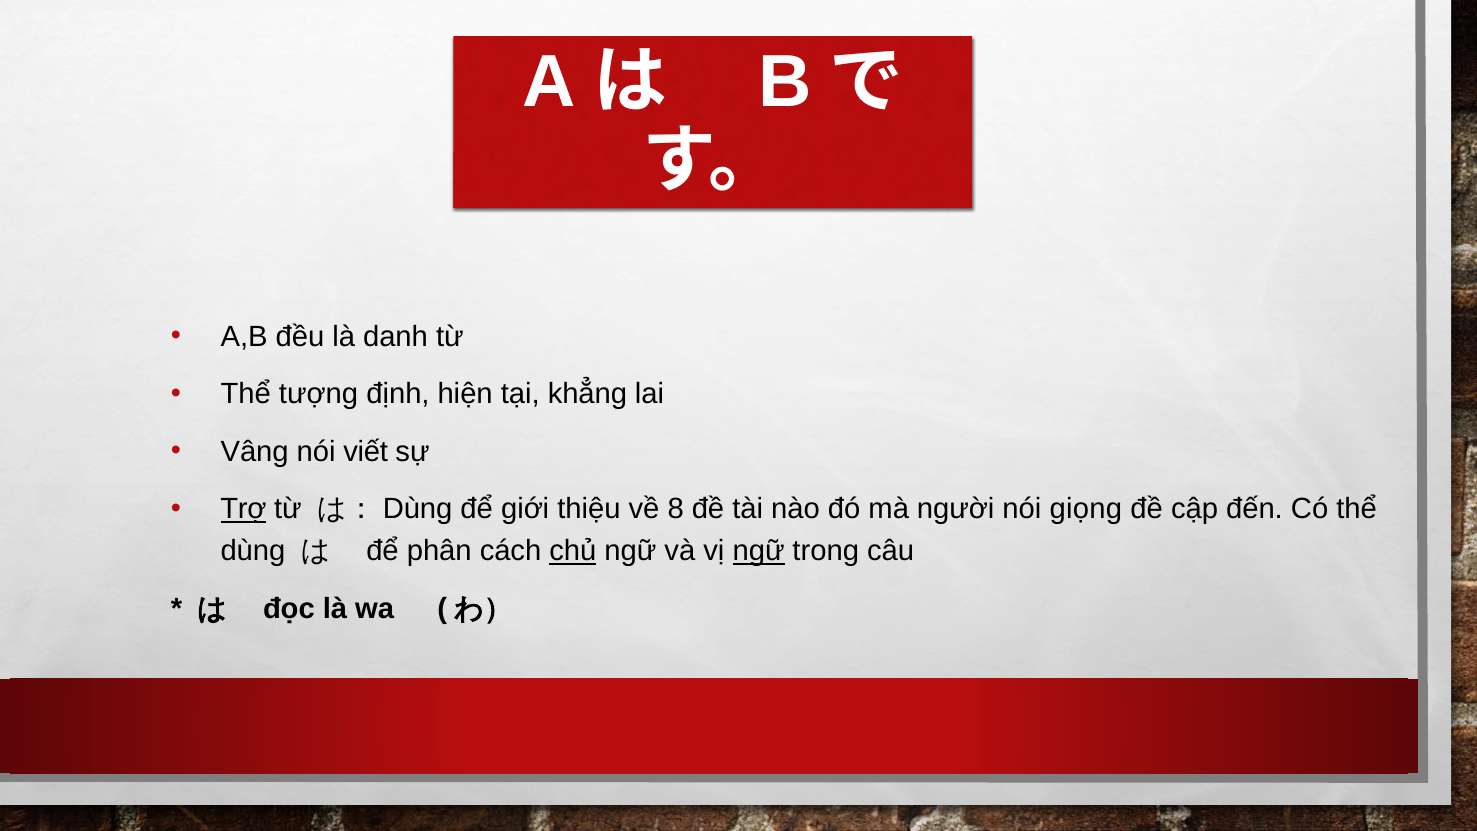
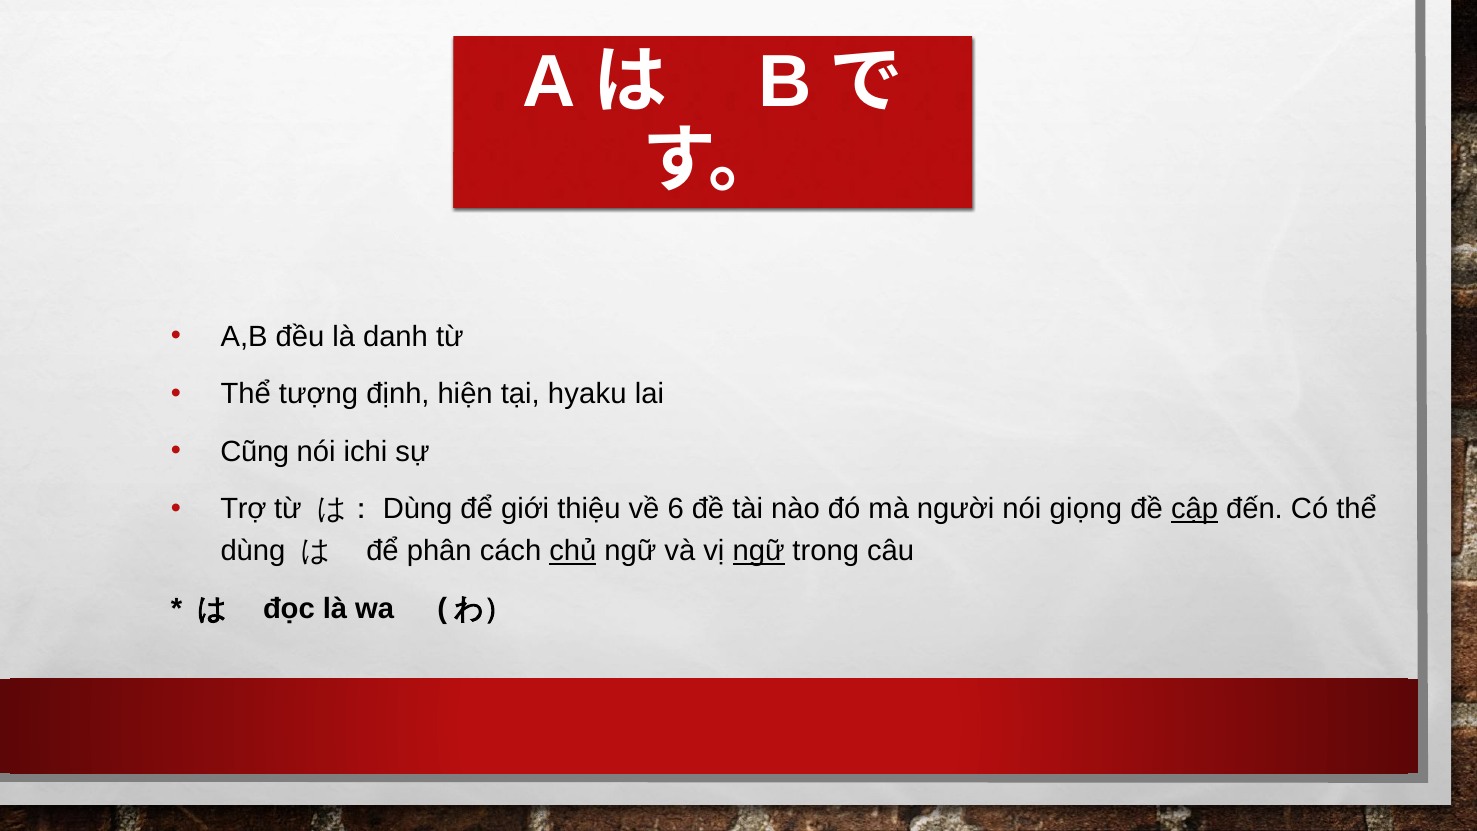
khẳng: khẳng -> hyaku
Vâng: Vâng -> Cũng
viết: viết -> ichi
Trợ underline: present -> none
8: 8 -> 6
cập underline: none -> present
